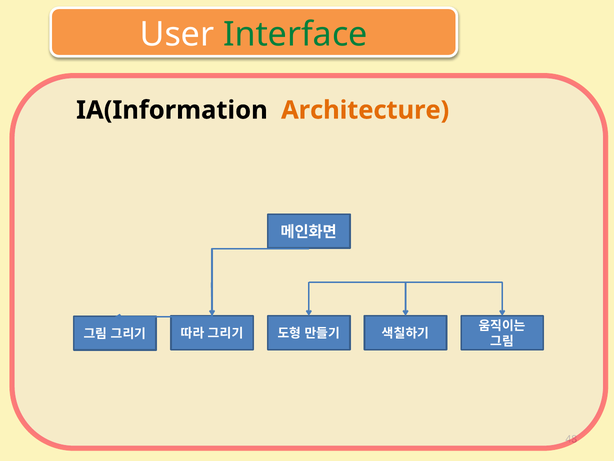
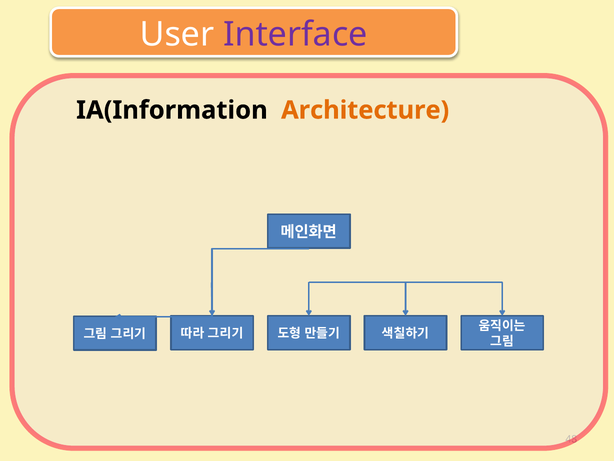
Interface colour: green -> purple
